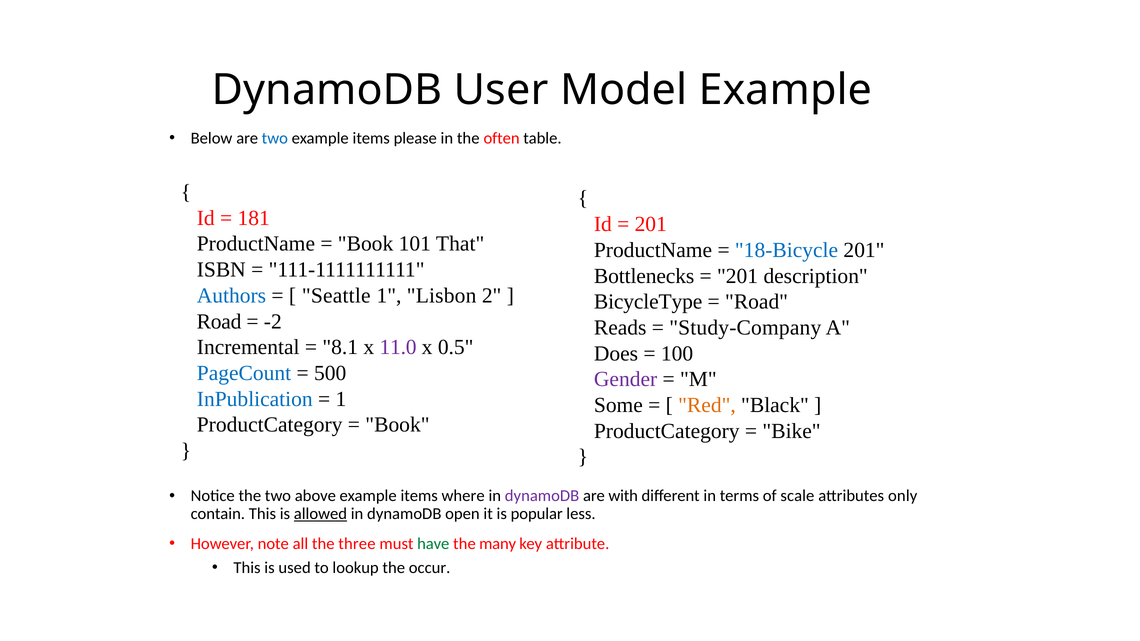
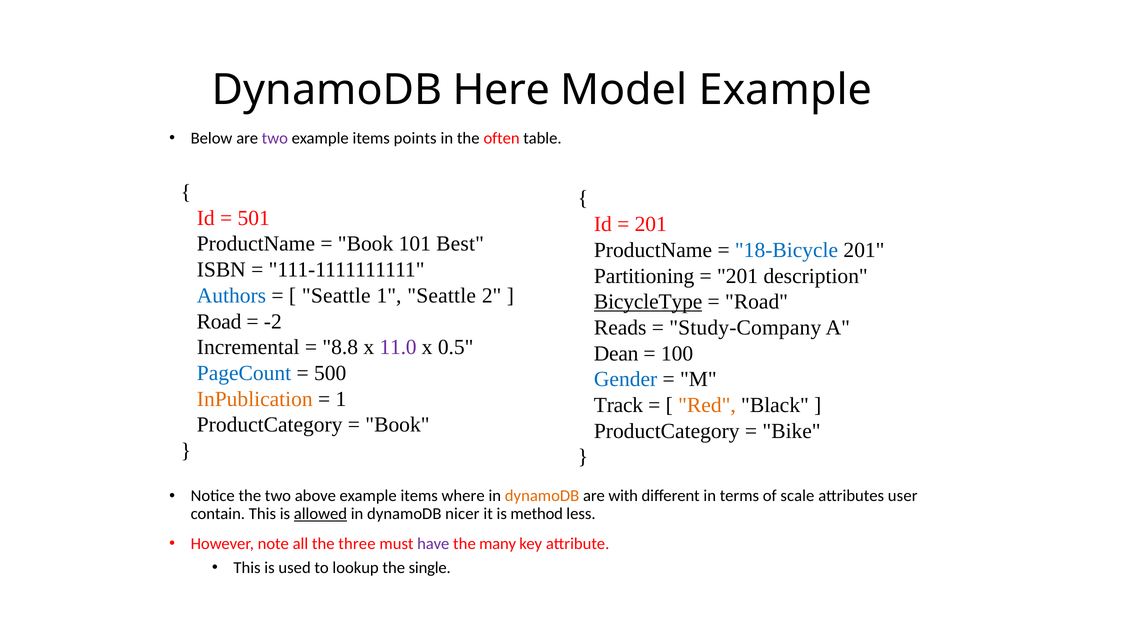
User: User -> Here
two at (275, 138) colour: blue -> purple
please: please -> points
181: 181 -> 501
That: That -> Best
Bottlenecks: Bottlenecks -> Partitioning
1 Lisbon: Lisbon -> Seattle
BicycleType underline: none -> present
8.1: 8.1 -> 8.8
Does: Does -> Dean
Gender colour: purple -> blue
InPublication colour: blue -> orange
Some: Some -> Track
dynamoDB at (542, 496) colour: purple -> orange
only: only -> user
open: open -> nicer
popular: popular -> method
have colour: green -> purple
occur: occur -> single
